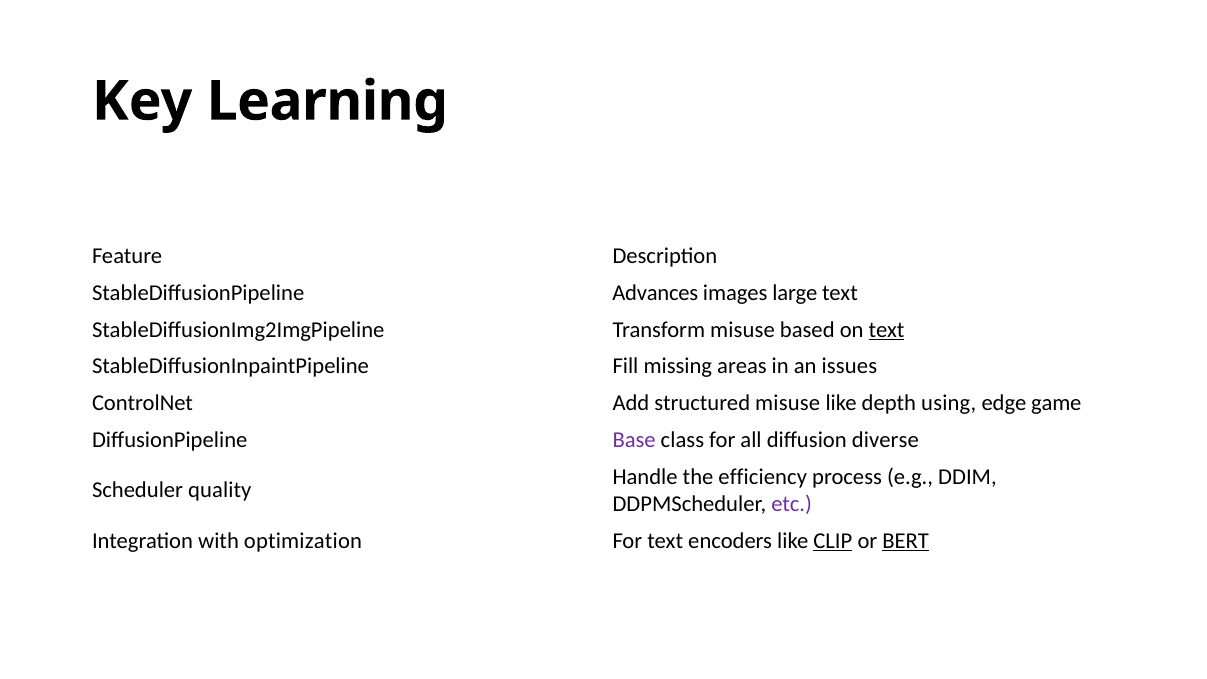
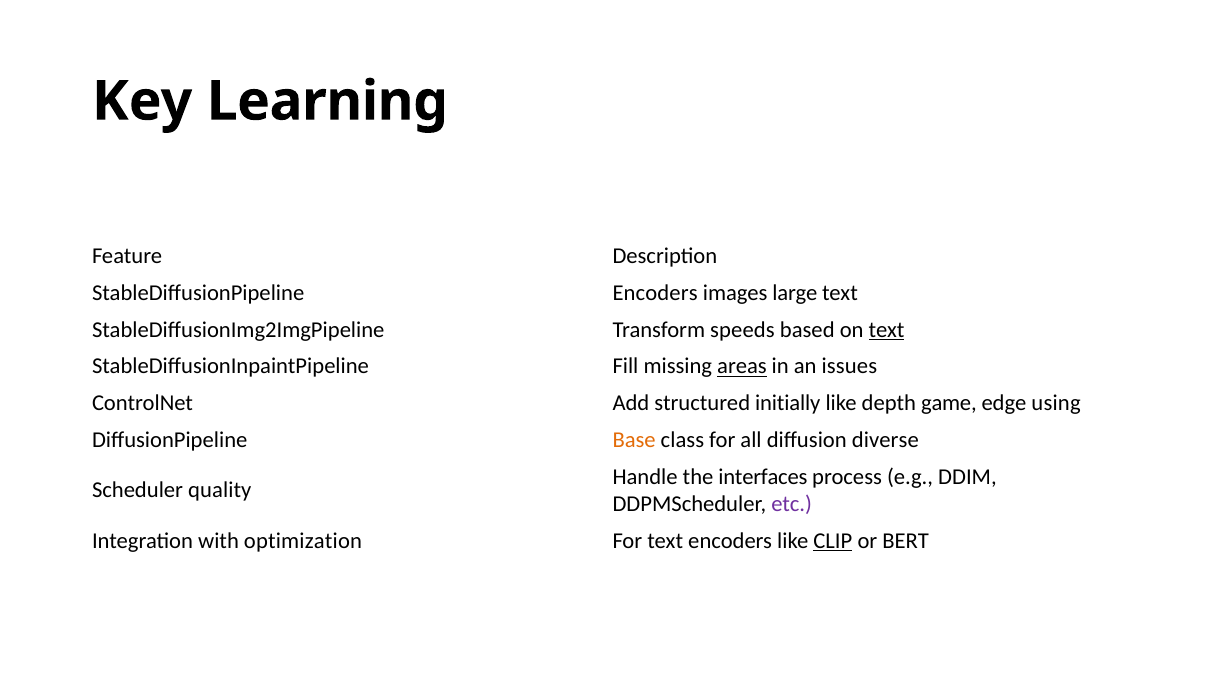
StableDiffusionPipeline Advances: Advances -> Encoders
Transform misuse: misuse -> speeds
areas underline: none -> present
structured misuse: misuse -> initially
using: using -> game
game: game -> using
Base colour: purple -> orange
efficiency: efficiency -> interfaces
BERT underline: present -> none
